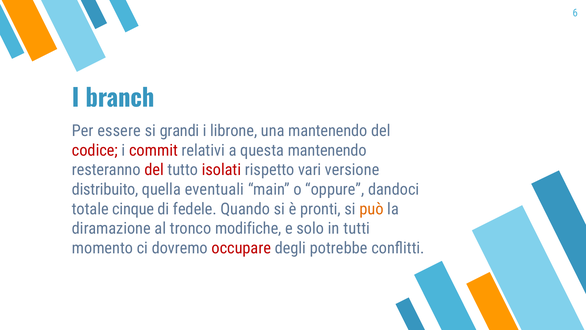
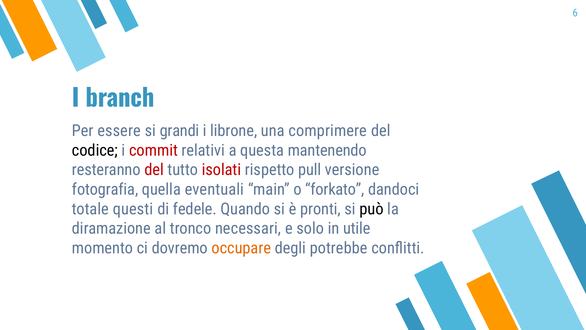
una mantenendo: mantenendo -> comprimere
codice colour: red -> black
vari: vari -> pull
distribuito: distribuito -> fotografia
oppure: oppure -> forkato
cinque: cinque -> questi
può colour: orange -> black
modifiche: modifiche -> necessari
tutti: tutti -> utile
occupare colour: red -> orange
